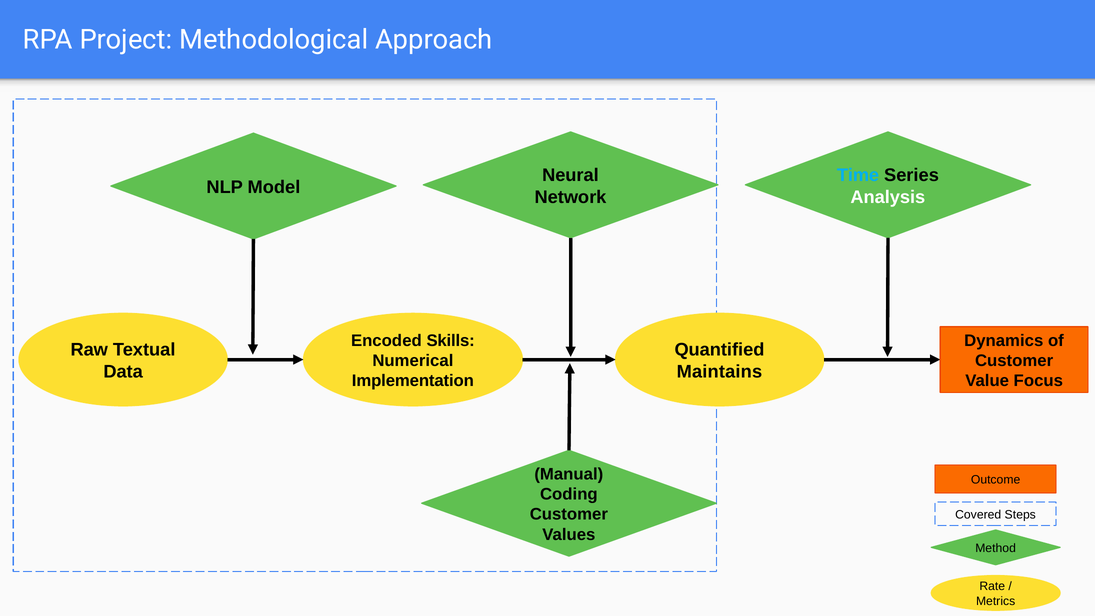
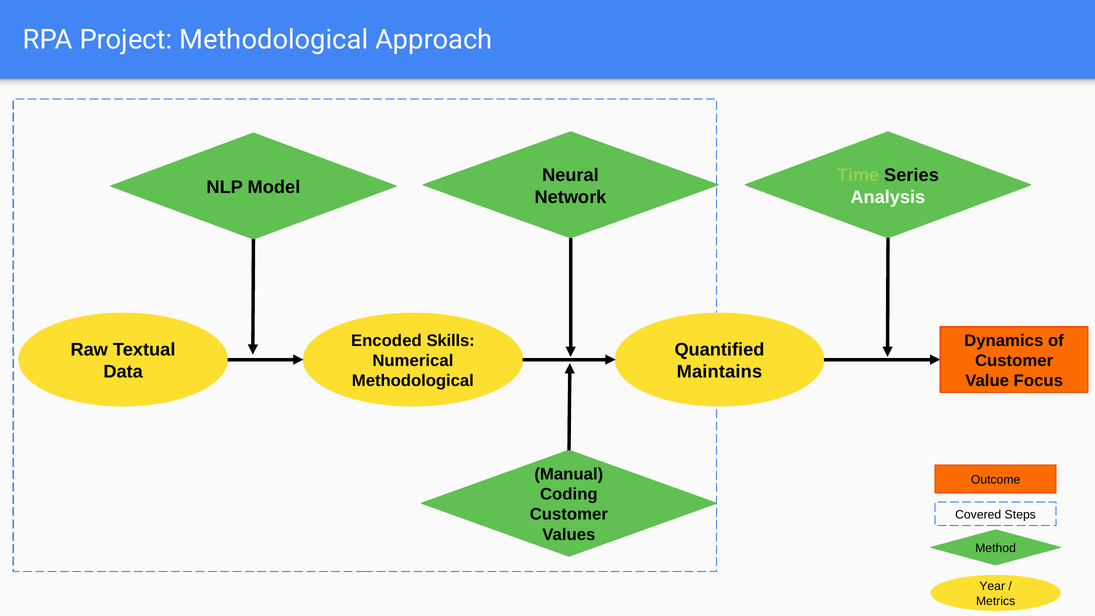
Time colour: light blue -> light green
Implementation at (413, 381): Implementation -> Methodological
Rate: Rate -> Year
